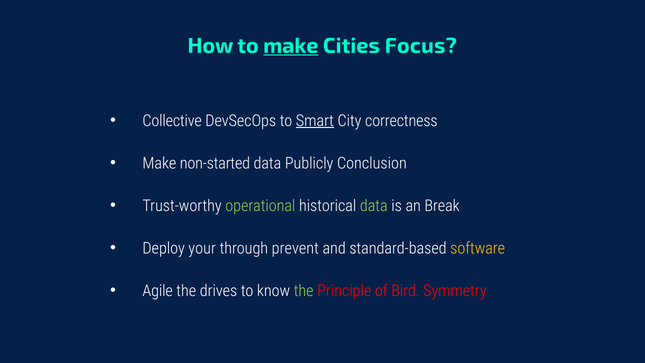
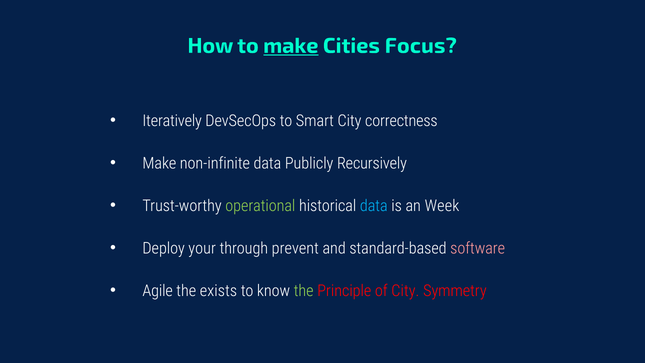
Collective: Collective -> Iteratively
Smart underline: present -> none
non-started: non-started -> non-infinite
Conclusion: Conclusion -> Recursively
data at (374, 206) colour: light green -> light blue
Break: Break -> Week
software colour: yellow -> pink
drives: drives -> exists
of Bird: Bird -> City
